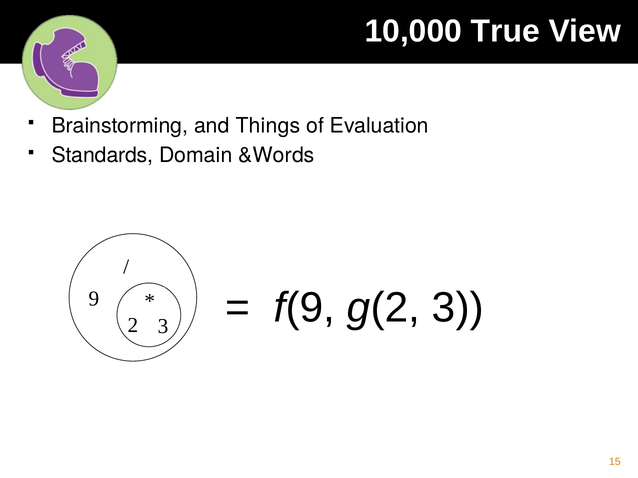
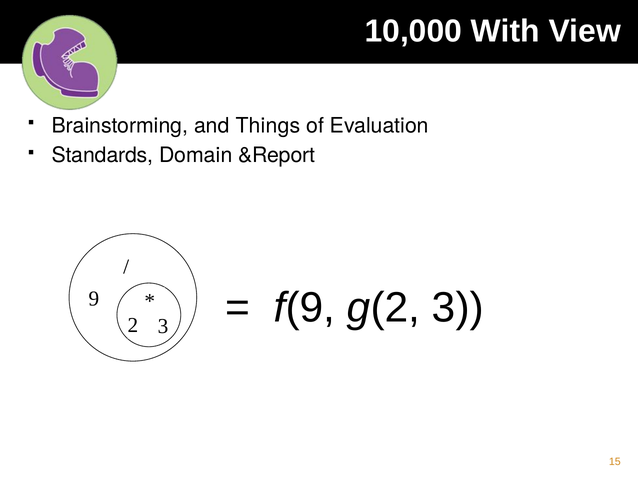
True: True -> With
&Words: &Words -> &Report
